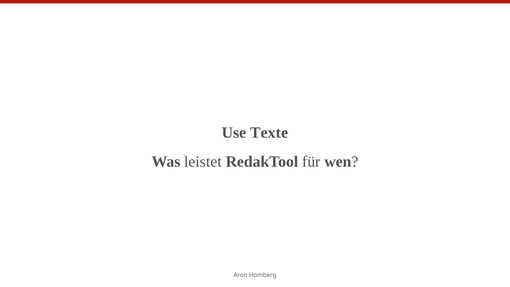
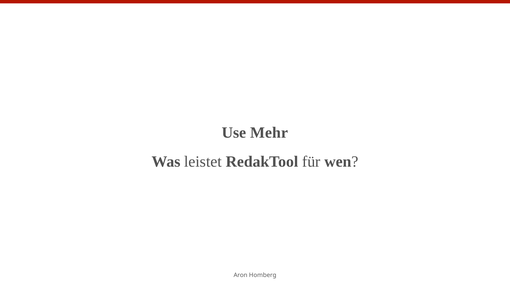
Texte: Texte -> Mehr
